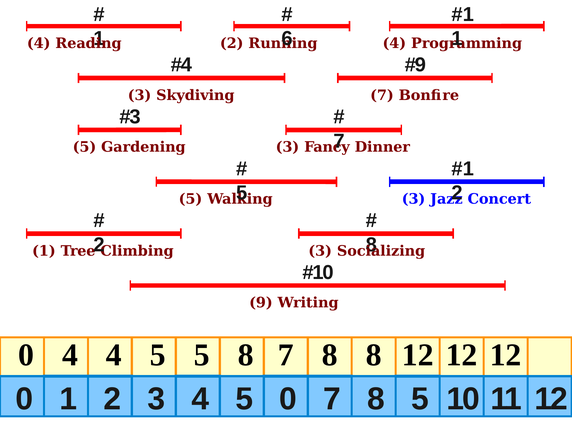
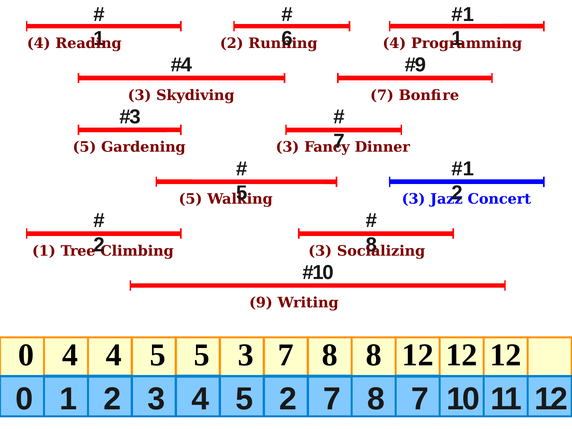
5 8: 8 -> 3
5 0: 0 -> 2
8 5: 5 -> 7
